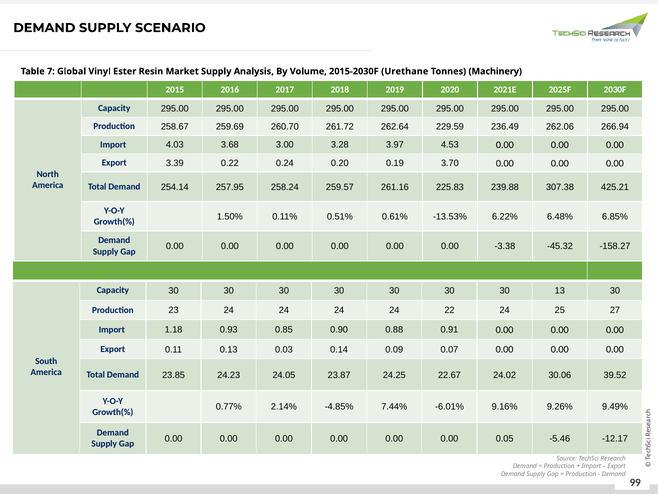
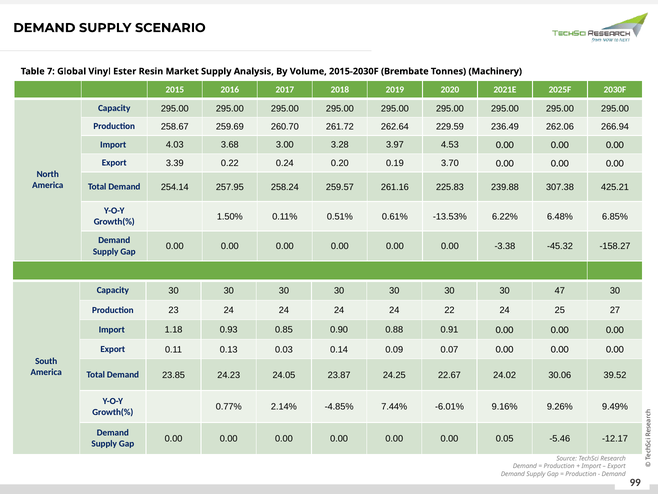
Urethane: Urethane -> Brembate
13: 13 -> 47
